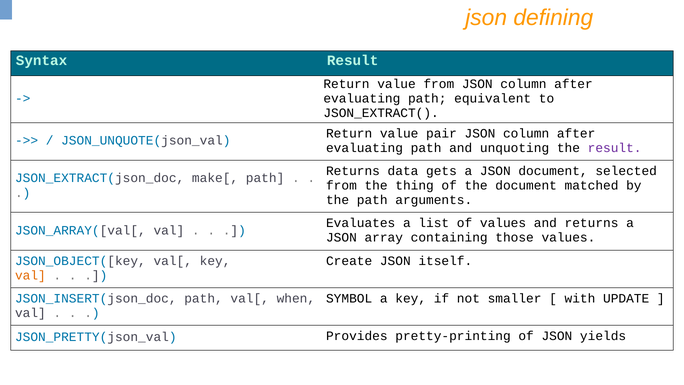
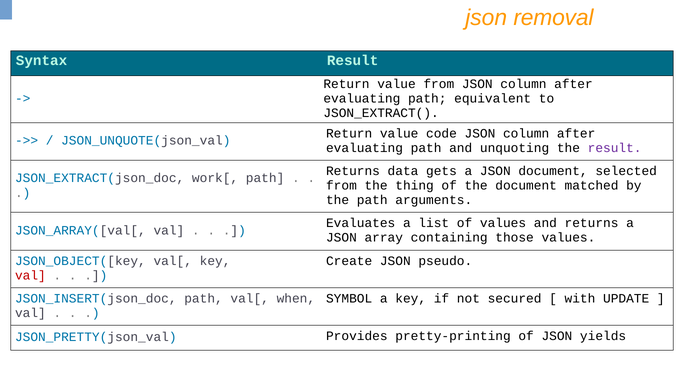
defining: defining -> removal
pair: pair -> code
make[: make[ -> work[
itself: itself -> pseudo
val at (30, 275) colour: orange -> red
smaller: smaller -> secured
